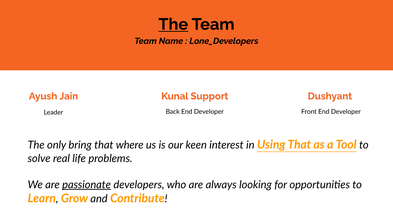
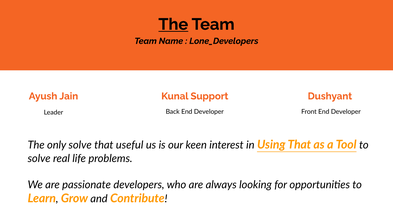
only bring: bring -> solve
where: where -> useful
passionate underline: present -> none
